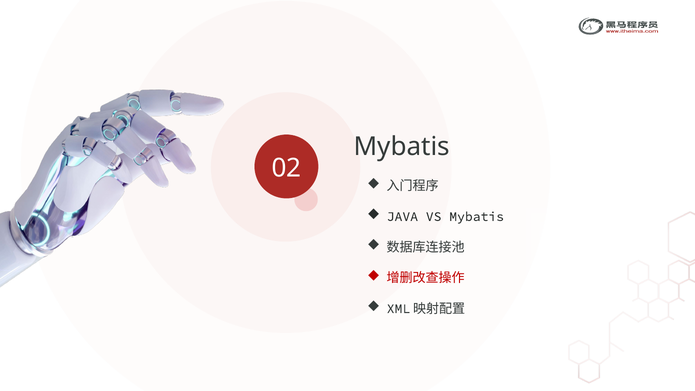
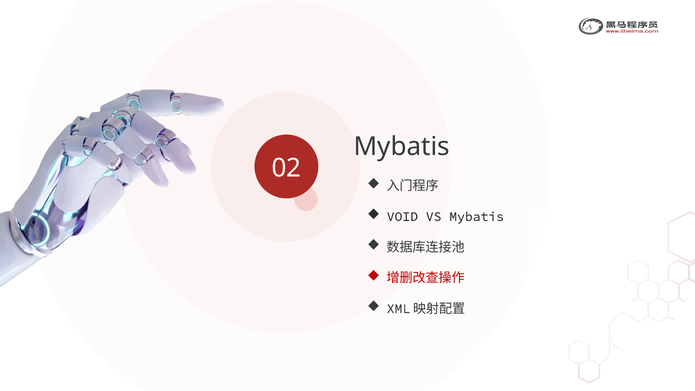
JAVA: JAVA -> VOID
